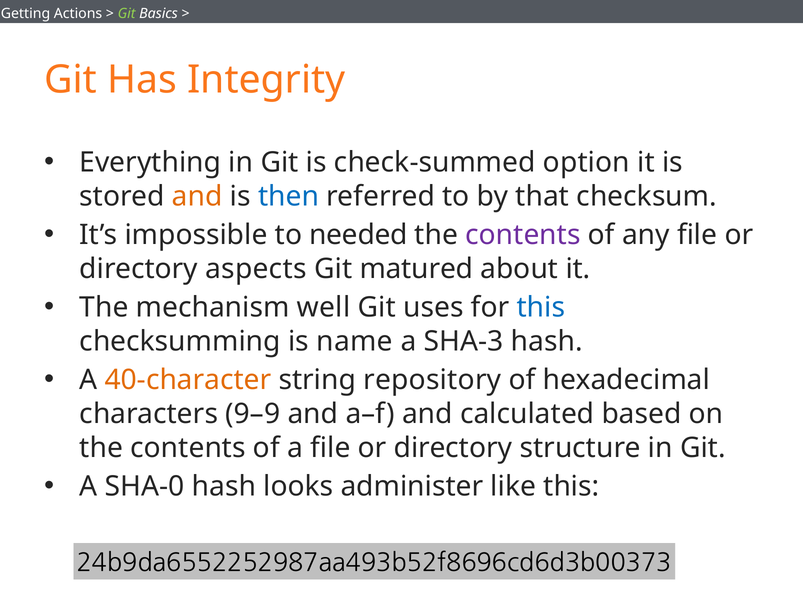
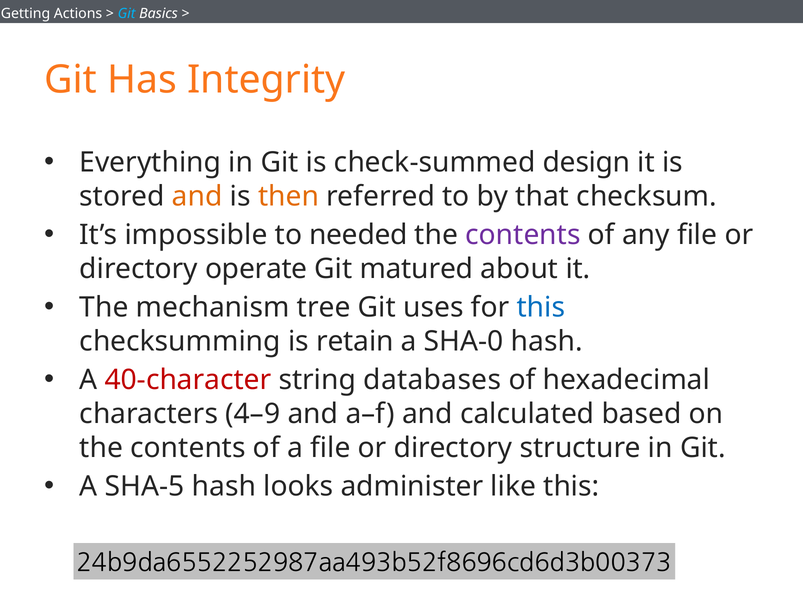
Git at (127, 14) colour: light green -> light blue
option: option -> design
then colour: blue -> orange
aspects: aspects -> operate
well: well -> tree
name: name -> retain
SHA-3: SHA-3 -> SHA-0
40-character colour: orange -> red
repository: repository -> databases
9–9: 9–9 -> 4–9
SHA-0: SHA-0 -> SHA-5
